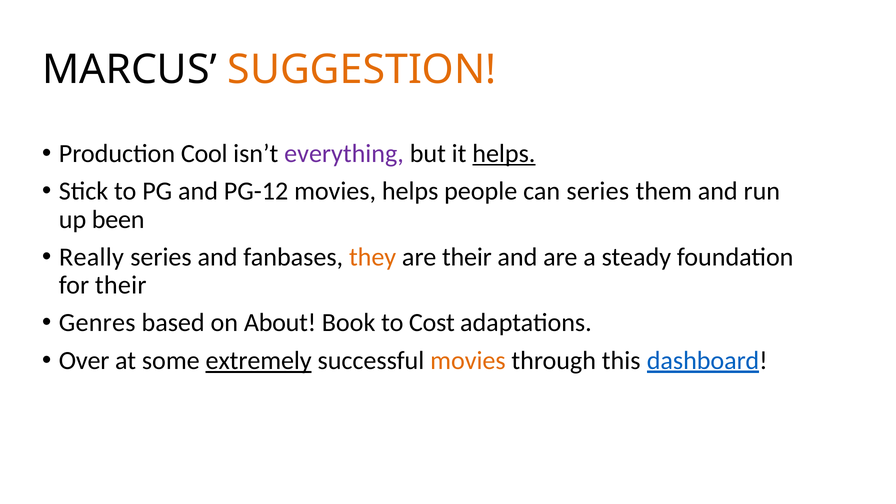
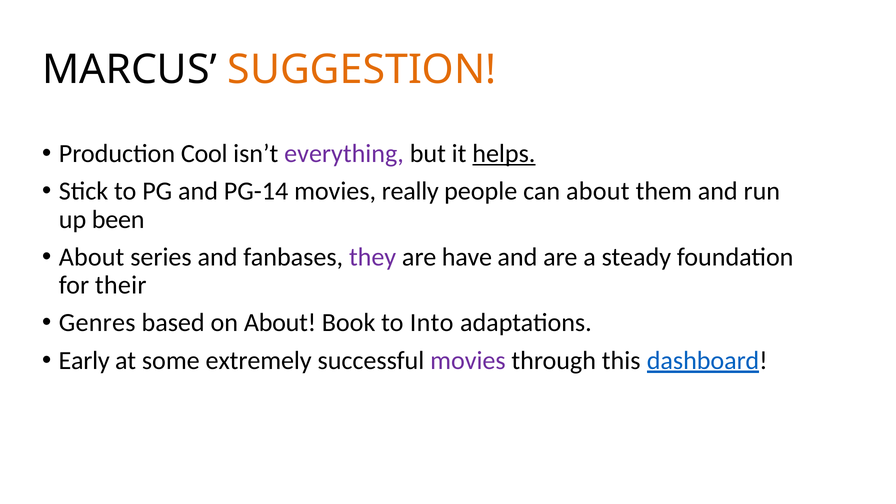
PG-12: PG-12 -> PG-14
movies helps: helps -> really
can series: series -> about
Really at (91, 257): Really -> About
they colour: orange -> purple
are their: their -> have
Cost: Cost -> Into
Over: Over -> Early
extremely underline: present -> none
movies at (468, 361) colour: orange -> purple
